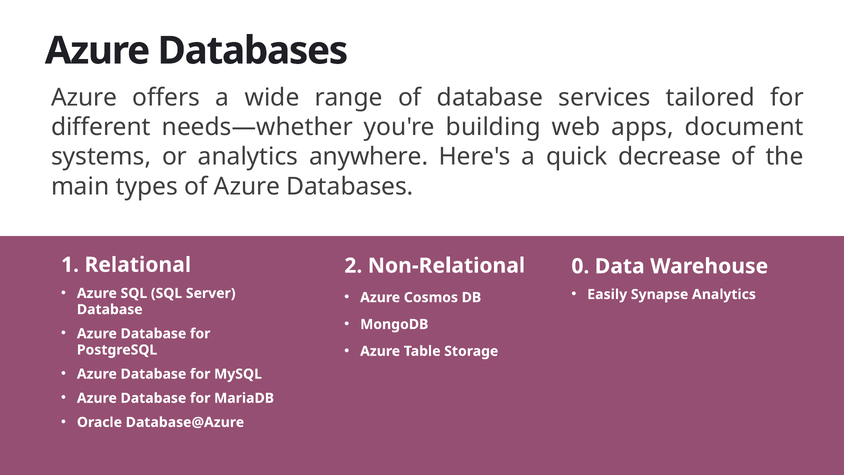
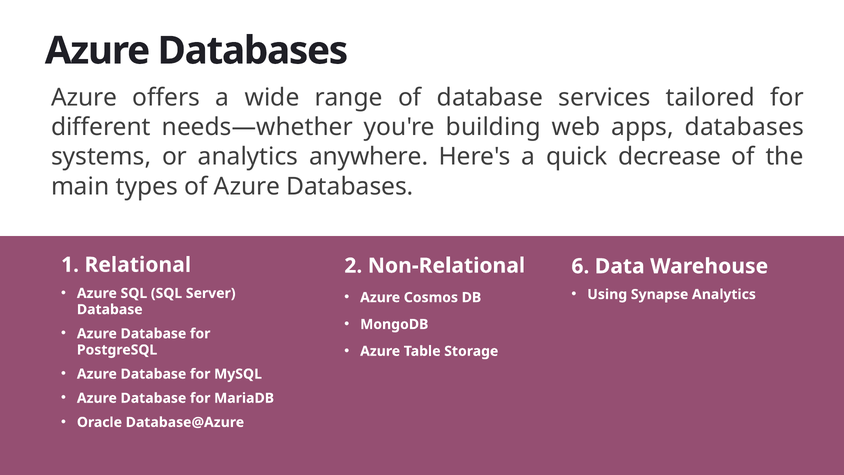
apps document: document -> databases
0: 0 -> 6
Easily: Easily -> Using
